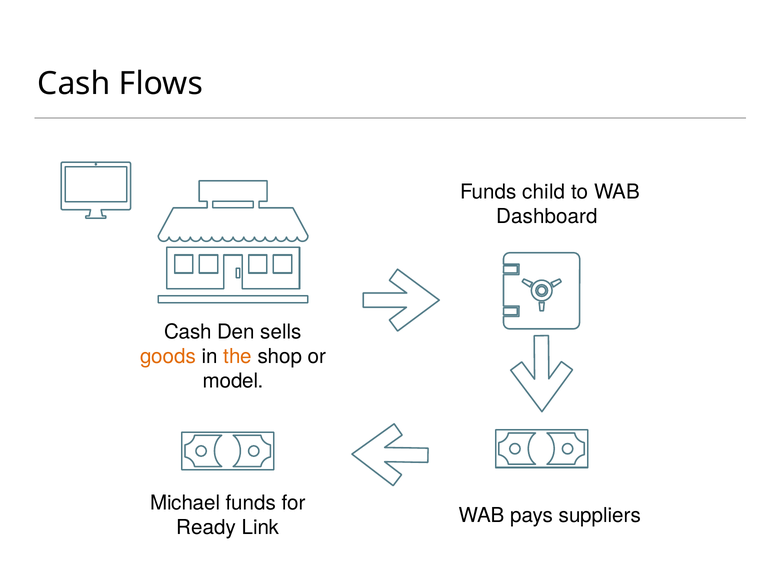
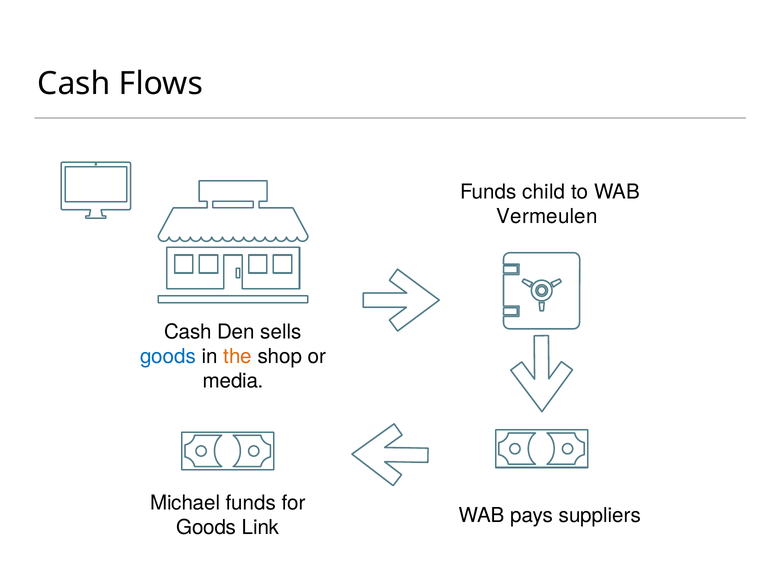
Dashboard: Dashboard -> Vermeulen
goods at (168, 356) colour: orange -> blue
model: model -> media
Ready at (206, 528): Ready -> Goods
